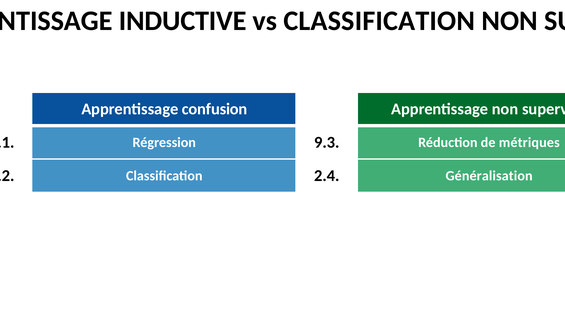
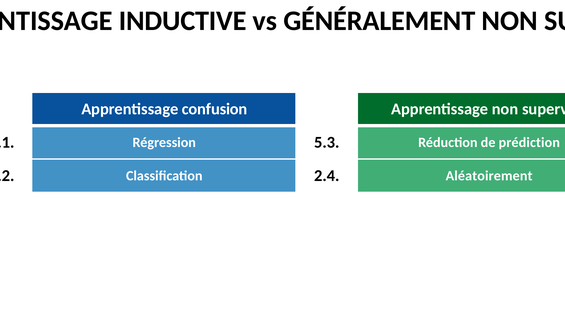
vs CLASSIFICATION: CLASSIFICATION -> GÉNÉRALEMENT
9.3: 9.3 -> 5.3
métriques: métriques -> prédiction
Généralisation: Généralisation -> Aléatoirement
